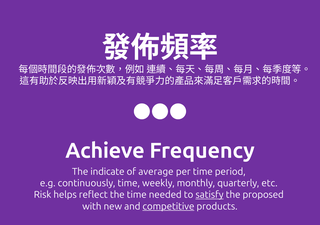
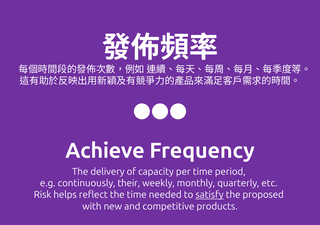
indicate: indicate -> delivery
average: average -> capacity
continuously time: time -> their
competitive underline: present -> none
